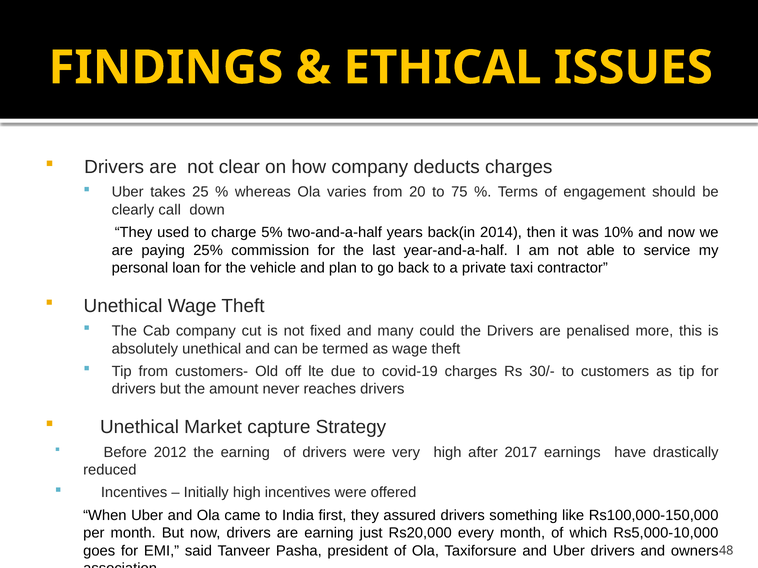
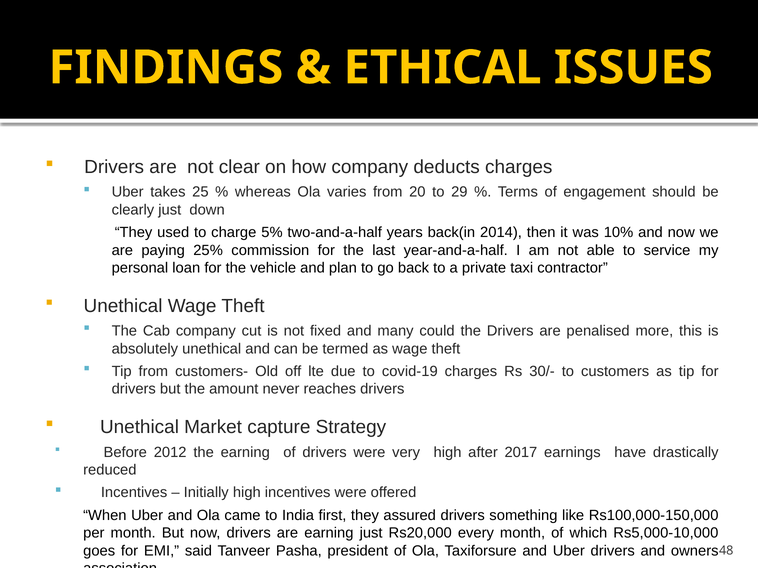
75: 75 -> 29
clearly call: call -> just
